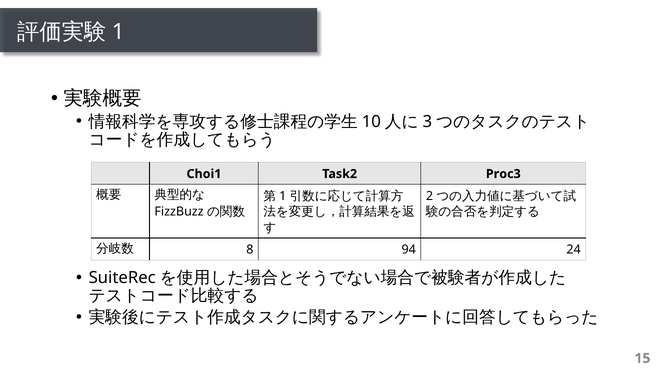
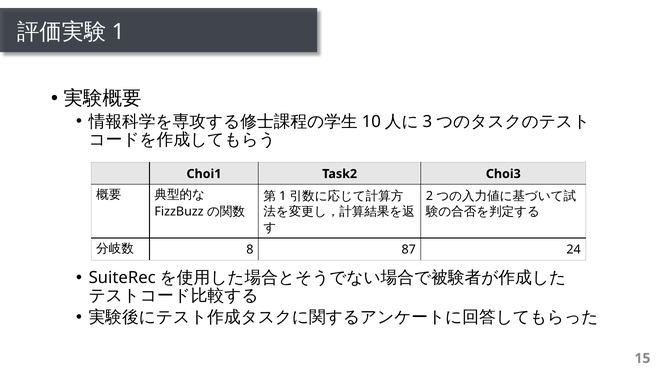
Proc3: Proc3 -> Choi3
94: 94 -> 87
